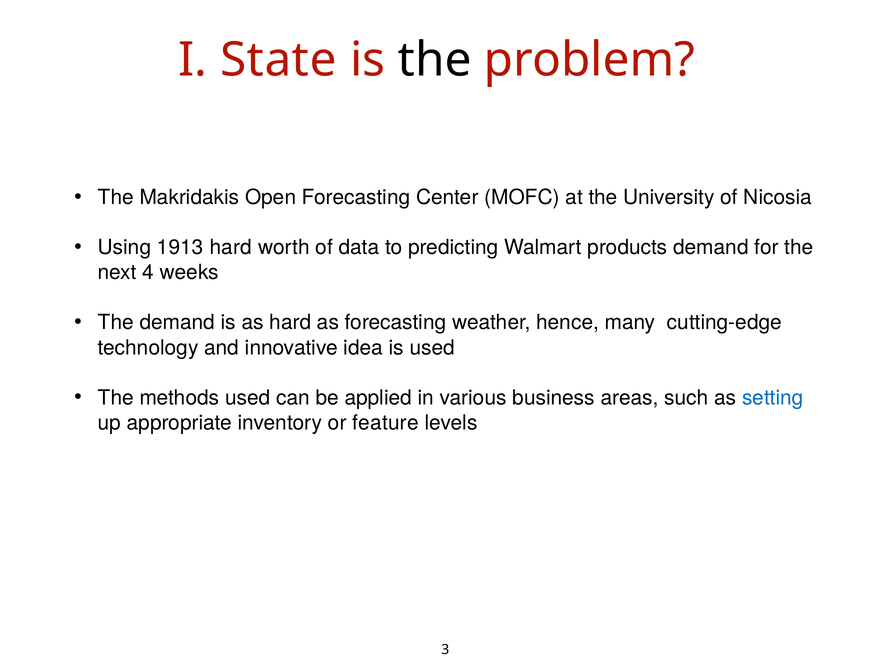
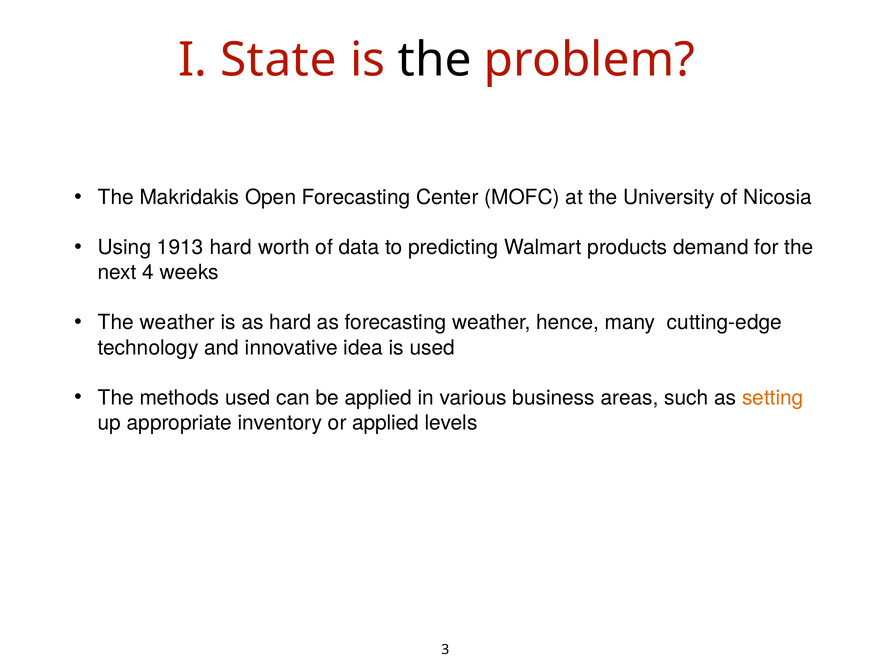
The demand: demand -> weather
setting colour: blue -> orange
or feature: feature -> applied
